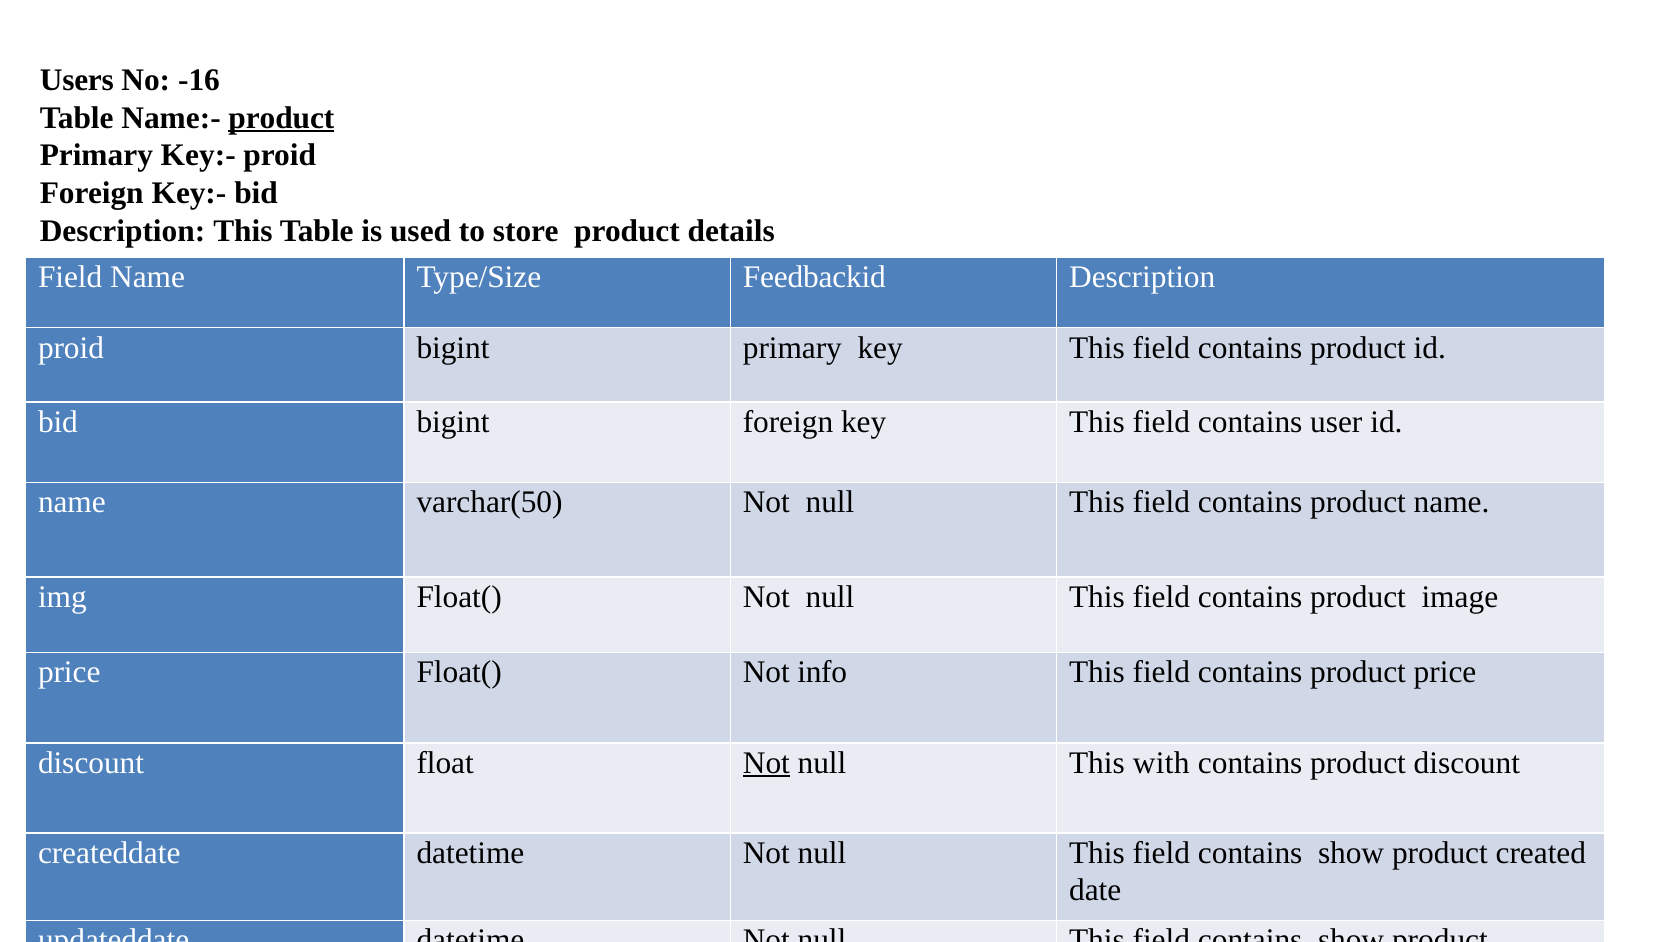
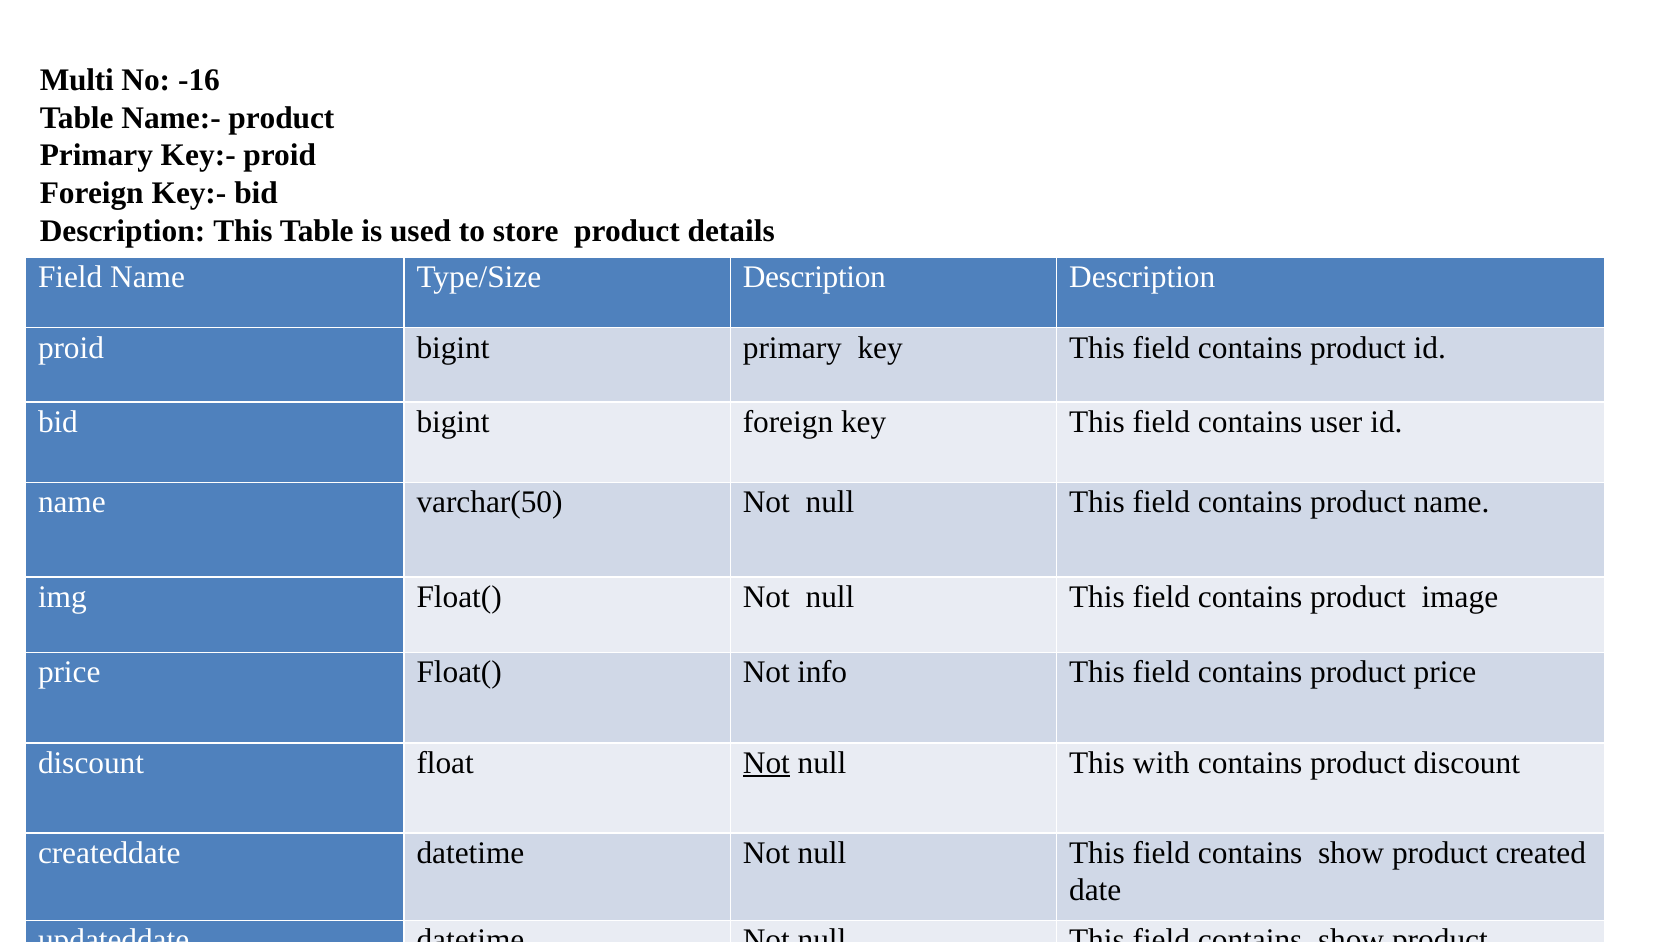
Users: Users -> Multi
product at (281, 118) underline: present -> none
Type/Size Feedbackid: Feedbackid -> Description
